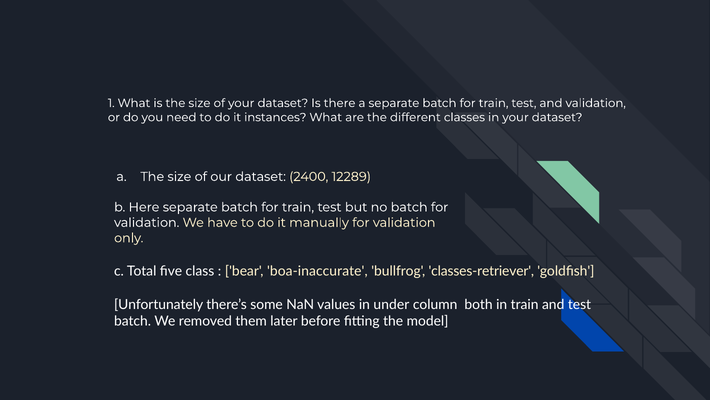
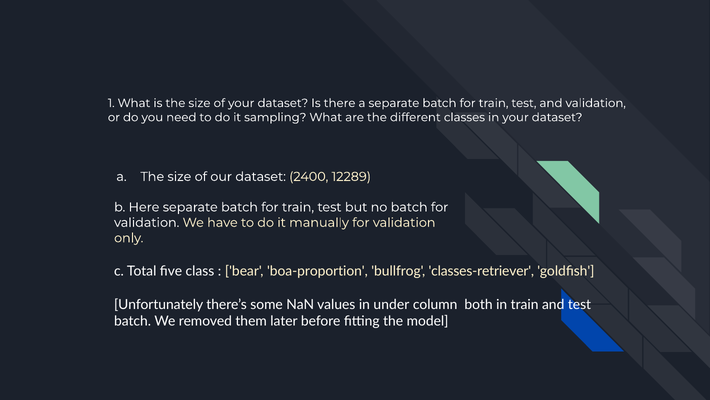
instances: instances -> sampling
boa-inaccurate: boa-inaccurate -> boa-proportion
